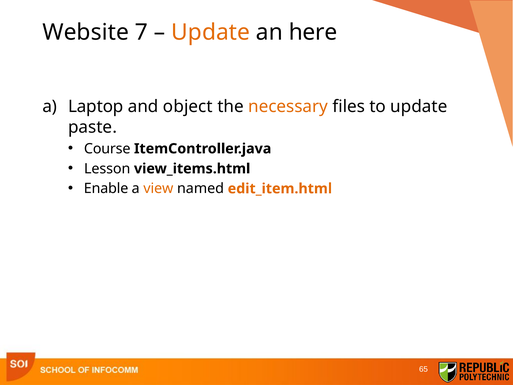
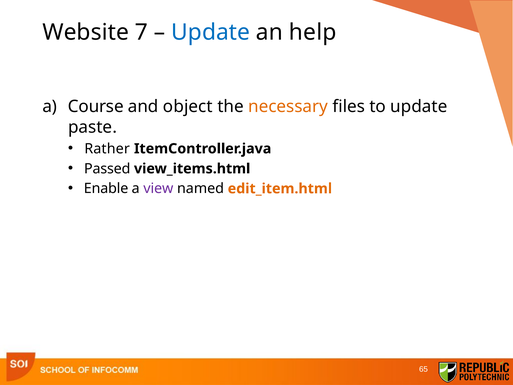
Update at (211, 32) colour: orange -> blue
here: here -> help
Laptop: Laptop -> Course
Course: Course -> Rather
Lesson: Lesson -> Passed
view colour: orange -> purple
